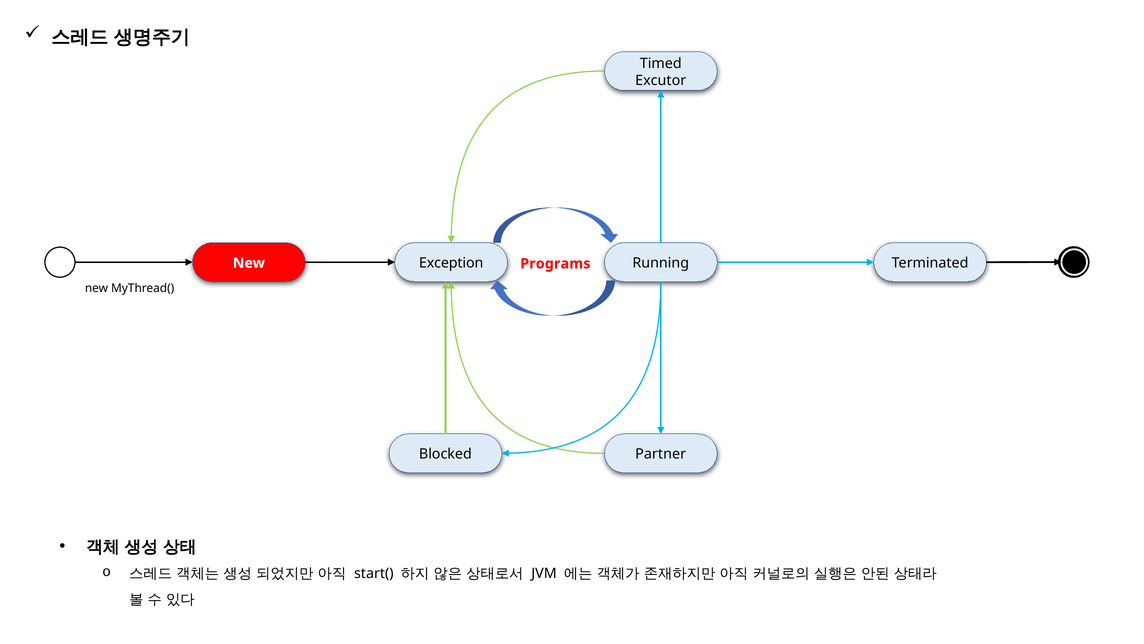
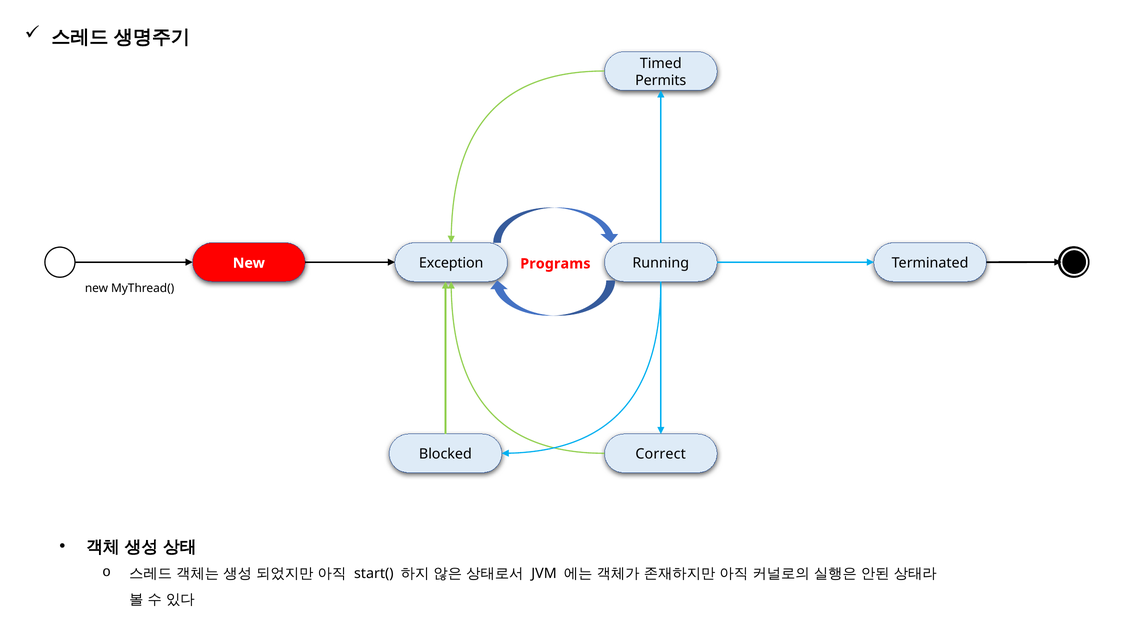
Excutor: Excutor -> Permits
Partner: Partner -> Correct
